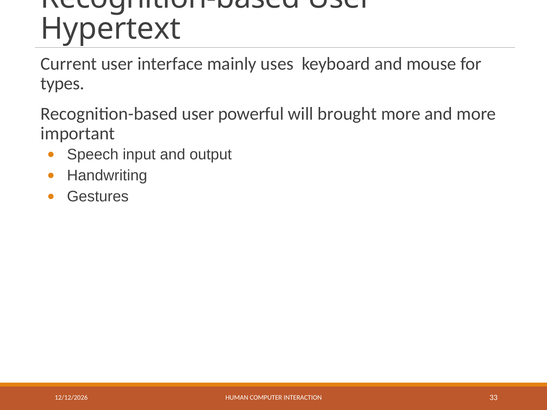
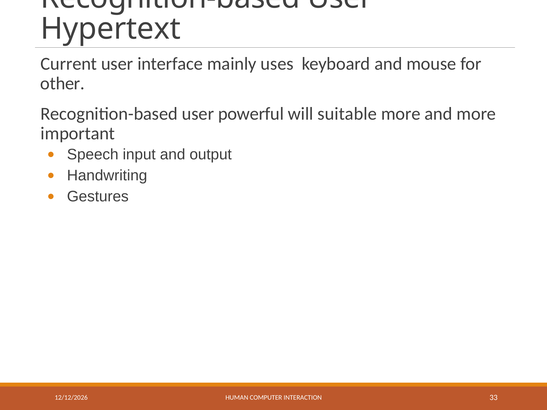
types: types -> other
brought: brought -> suitable
